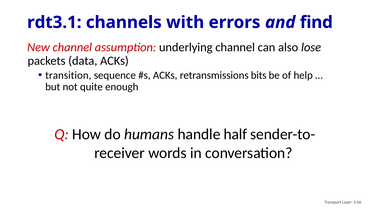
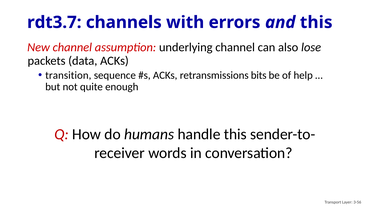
rdt3.1: rdt3.1 -> rdt3.7
and find: find -> this
handle half: half -> this
